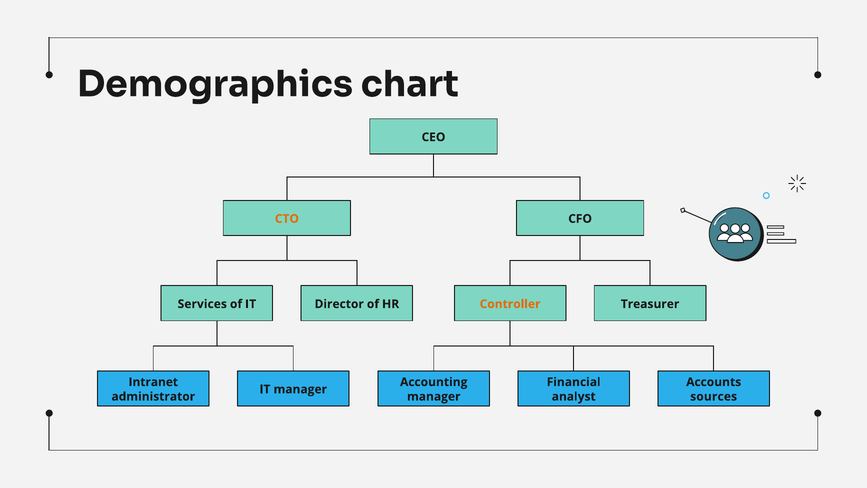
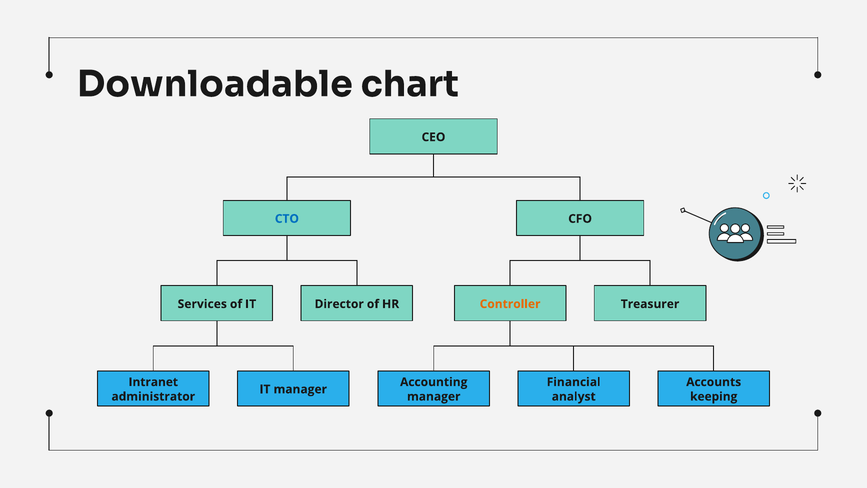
Demographics: Demographics -> Downloadable
CTO colour: orange -> blue
sources: sources -> keeping
